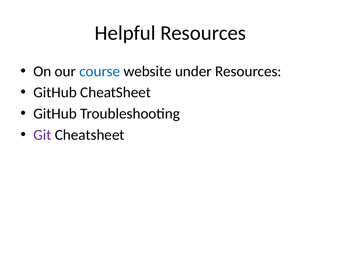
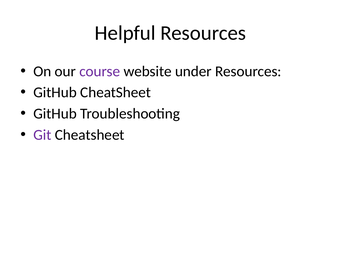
course colour: blue -> purple
